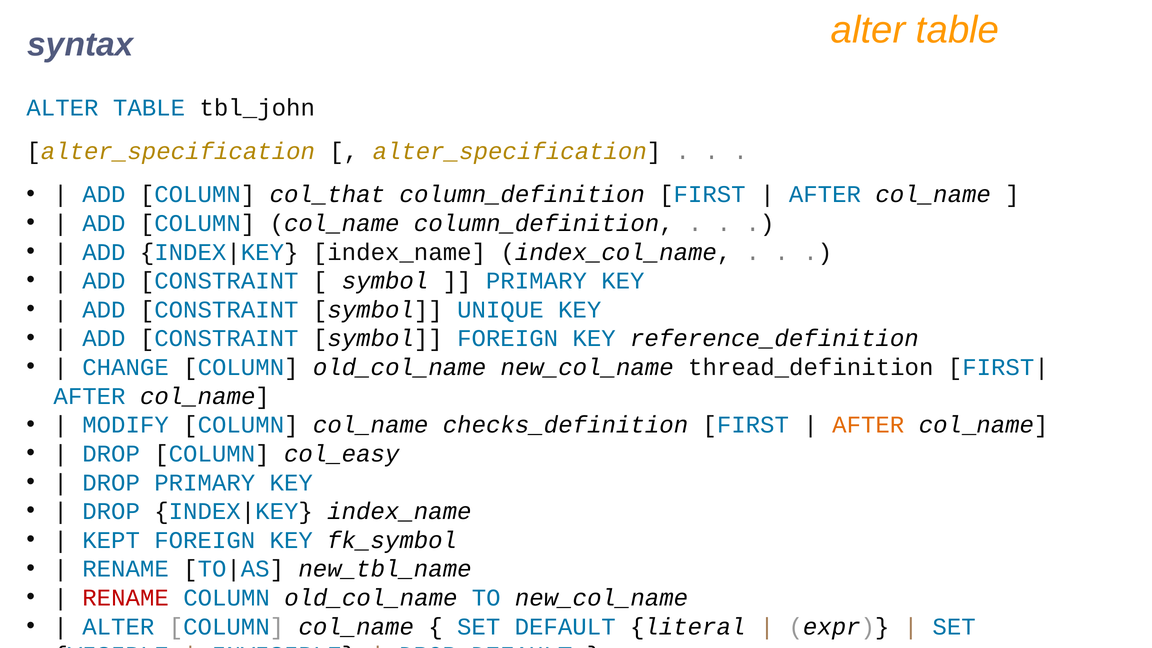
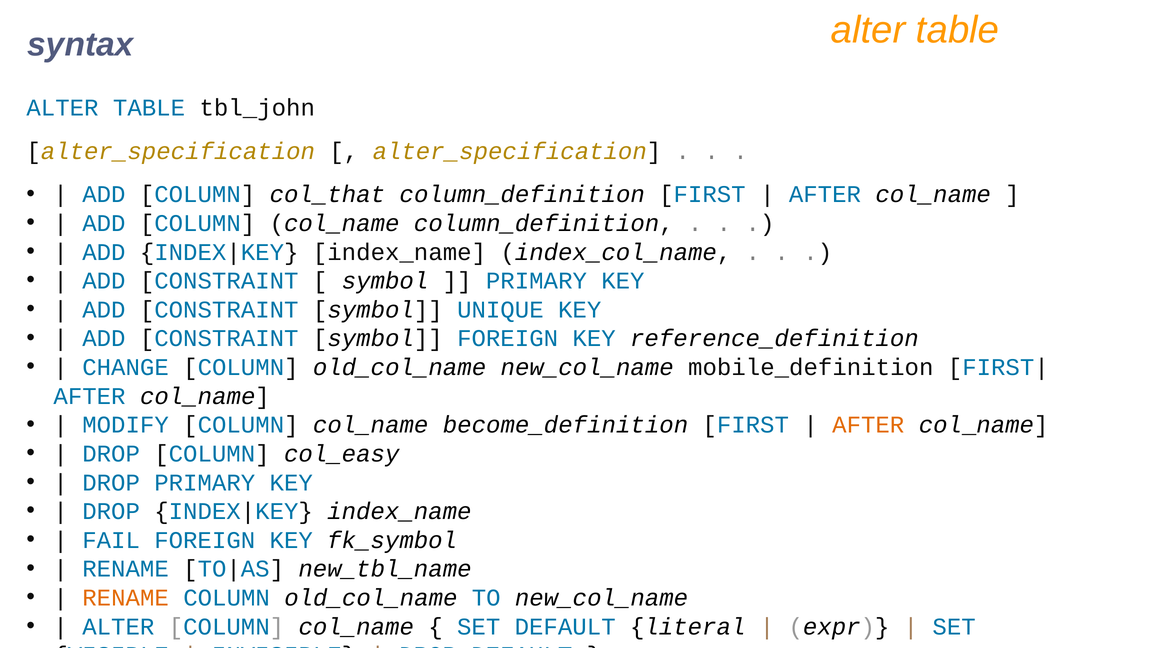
thread_definition: thread_definition -> mobile_definition
checks_definition: checks_definition -> become_definition
KEPT: KEPT -> FAIL
RENAME at (126, 598) colour: red -> orange
